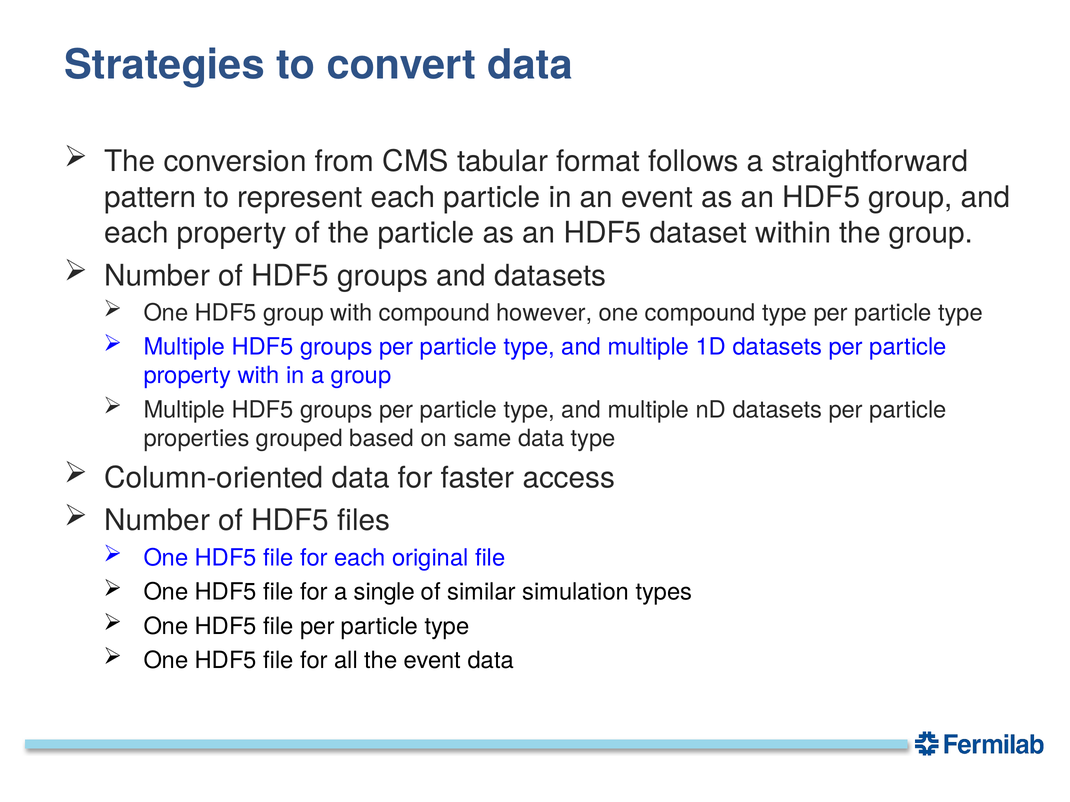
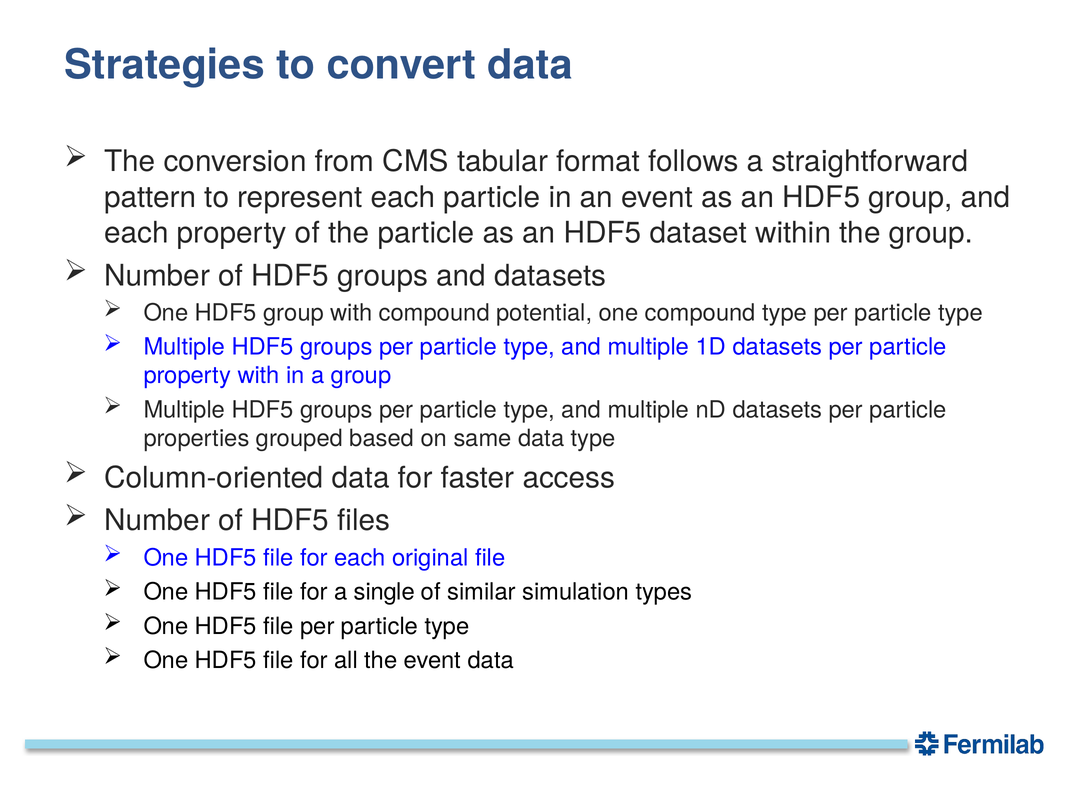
however: however -> potential
